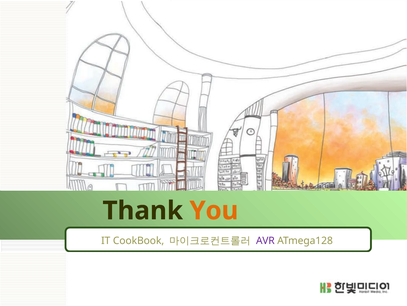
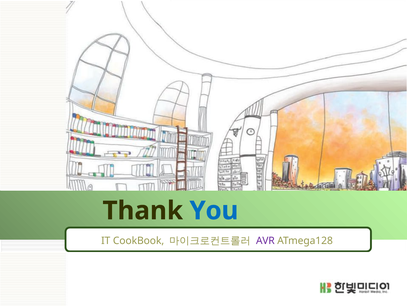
You colour: orange -> blue
